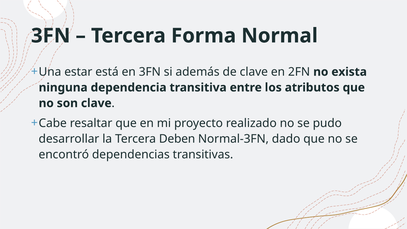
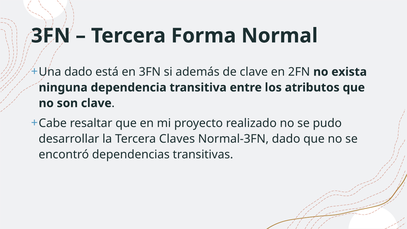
estar at (78, 72): estar -> dado
Deben: Deben -> Claves
